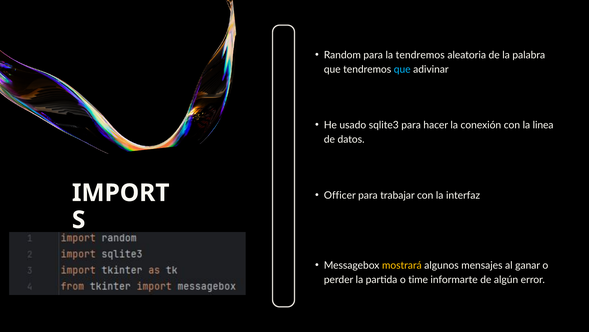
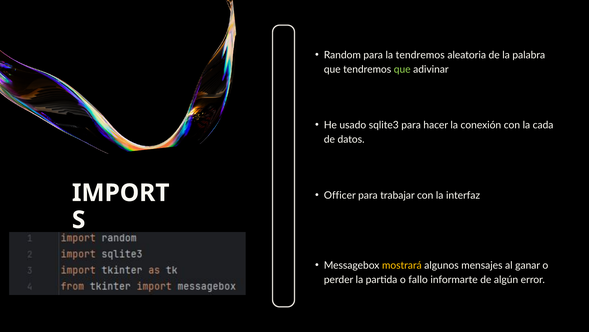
que at (402, 69) colour: light blue -> light green
linea: linea -> cada
time: time -> fallo
